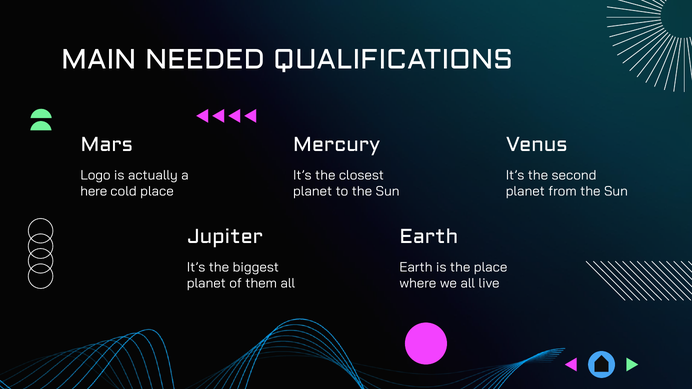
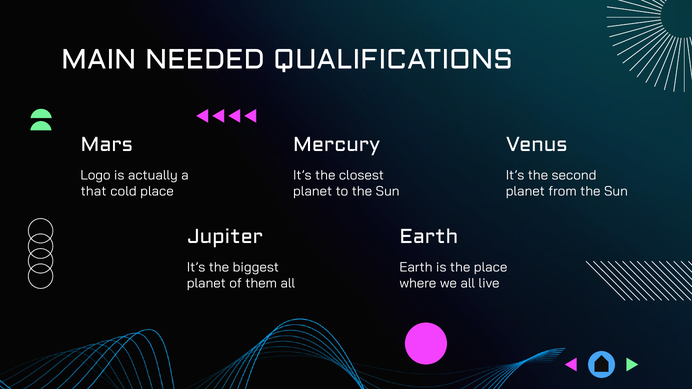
here: here -> that
